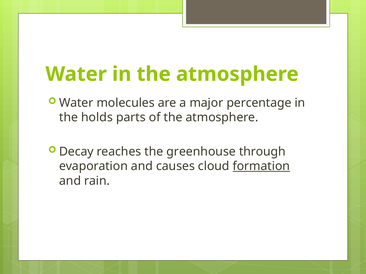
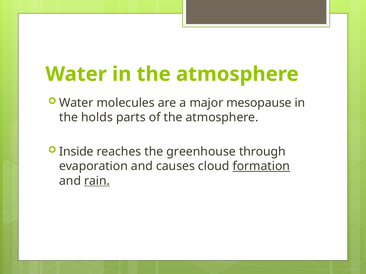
percentage: percentage -> mesopause
Decay: Decay -> Inside
rain underline: none -> present
